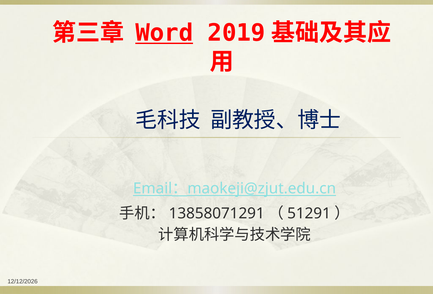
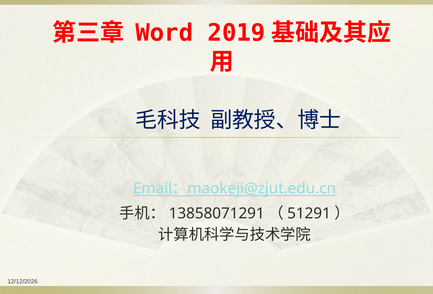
Word underline: present -> none
